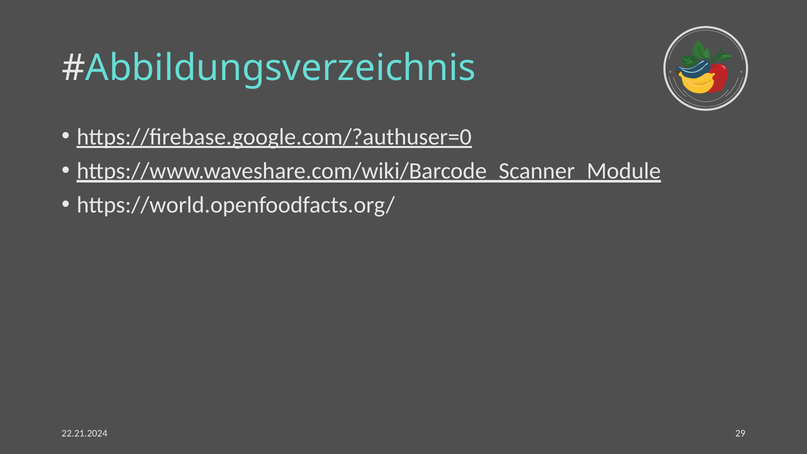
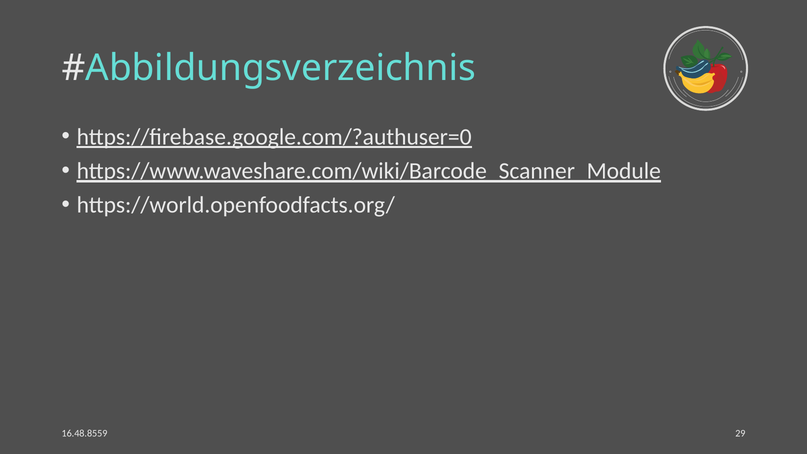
22.21.2024: 22.21.2024 -> 16.48.8559
